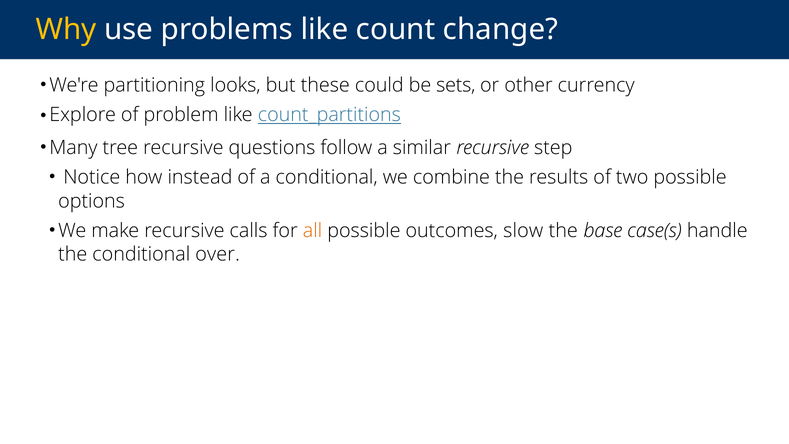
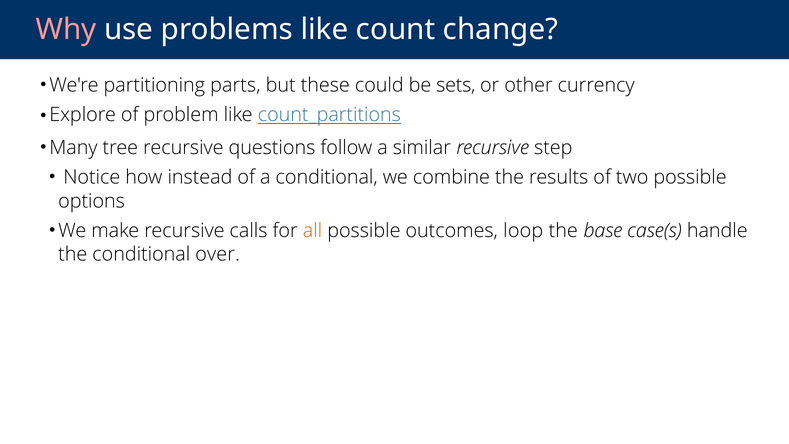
Why colour: yellow -> pink
looks: looks -> parts
slow: slow -> loop
